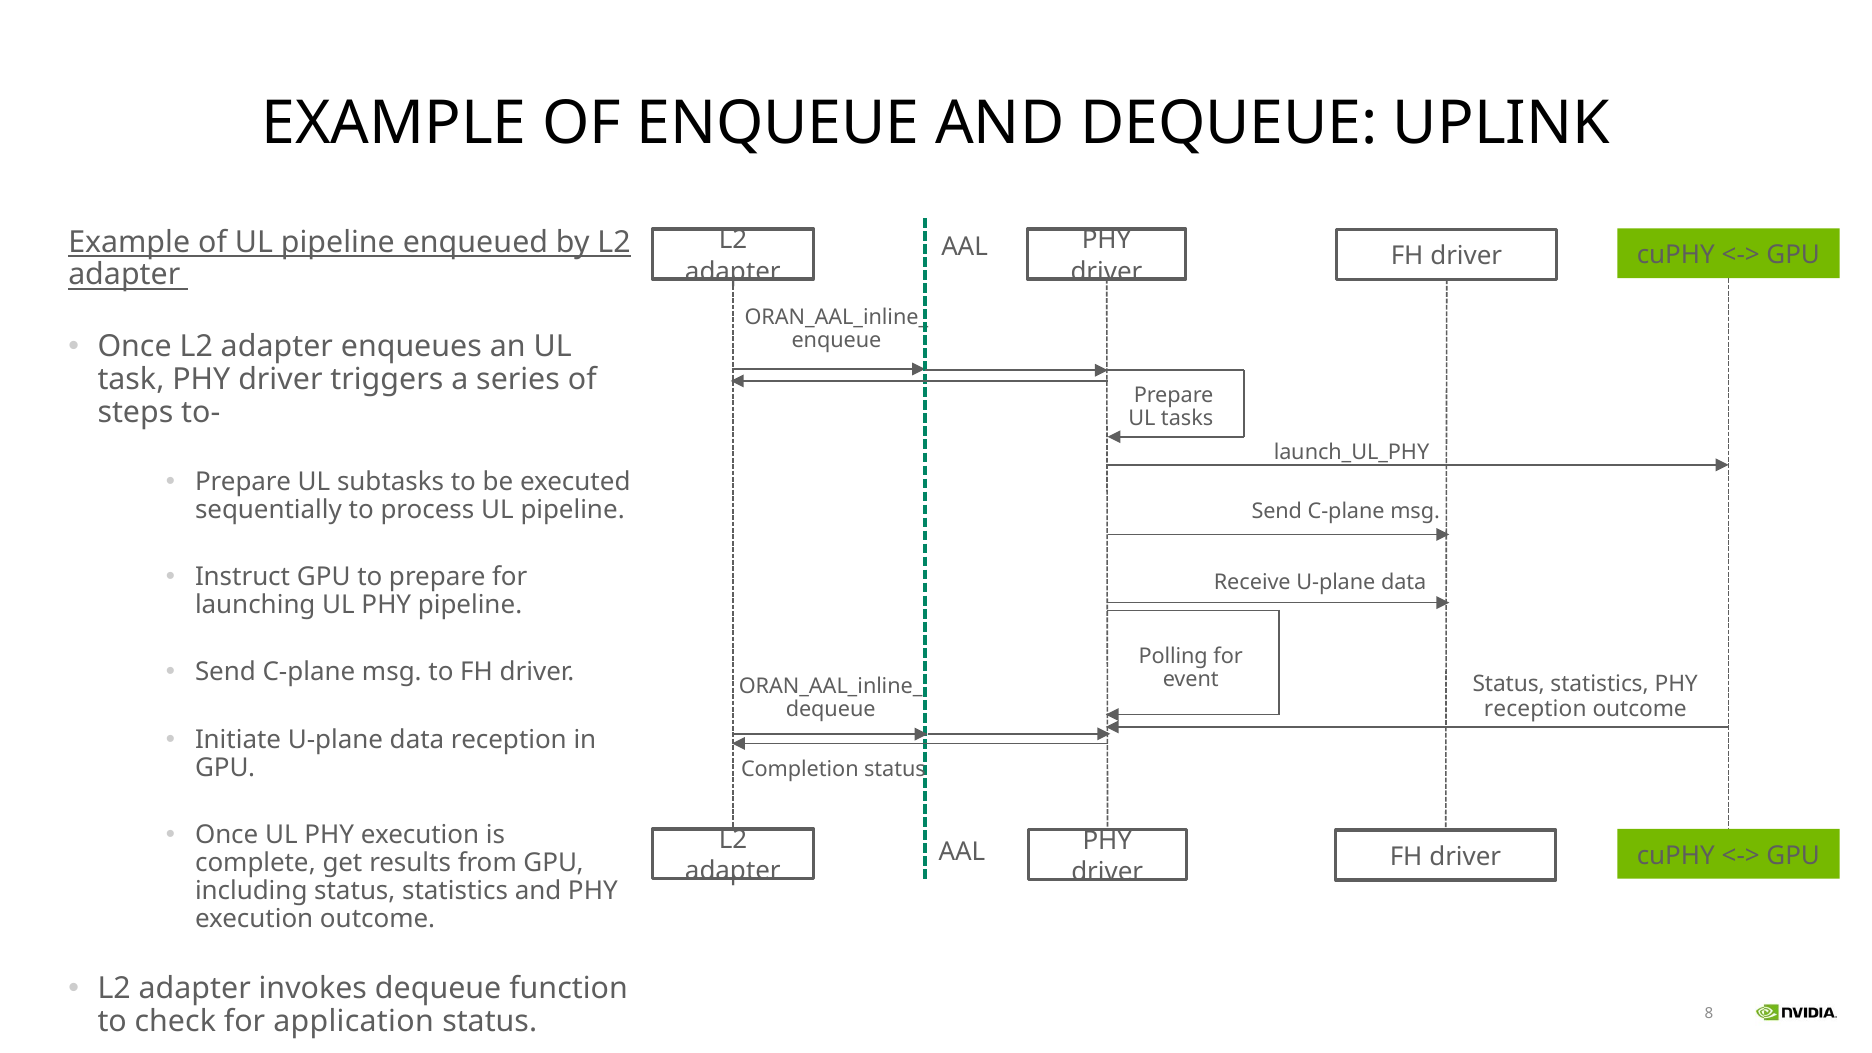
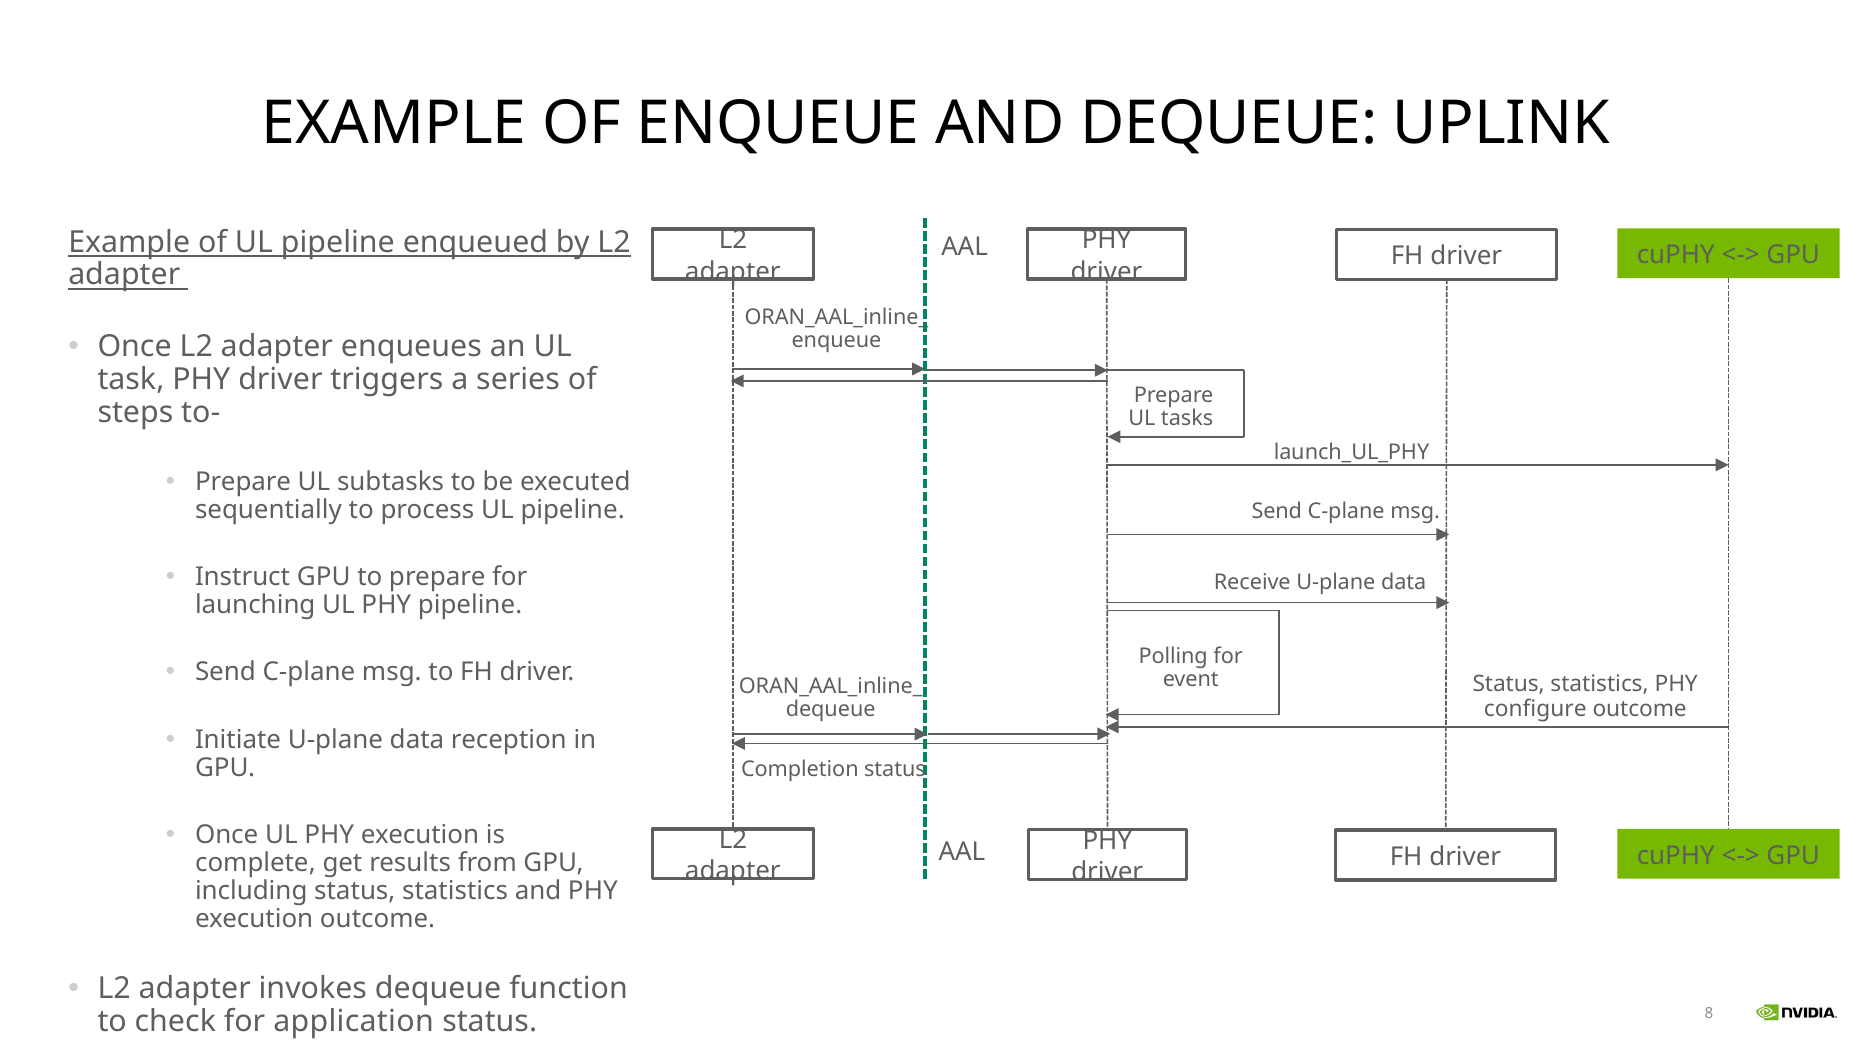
reception at (1535, 709): reception -> configure
